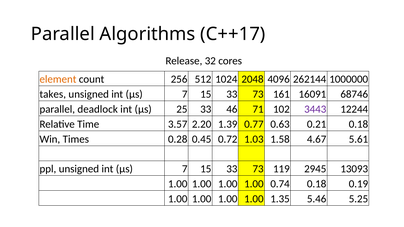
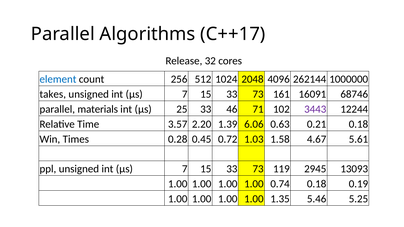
element colour: orange -> blue
deadlock: deadlock -> materials
0.77: 0.77 -> 6.06
